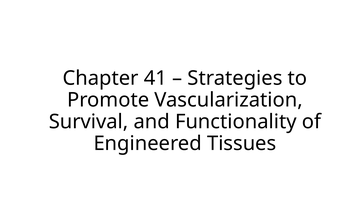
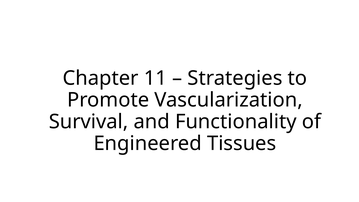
41: 41 -> 11
